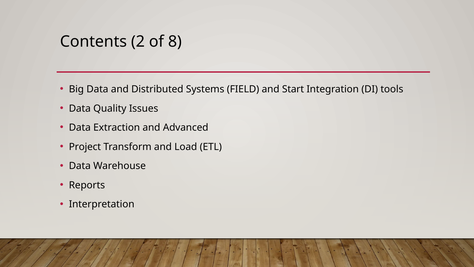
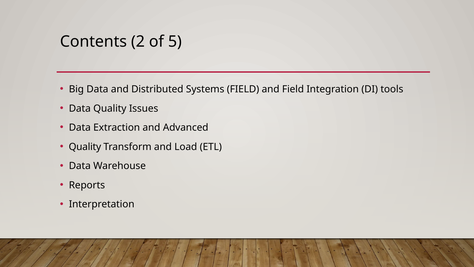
8: 8 -> 5
and Start: Start -> Field
Project at (85, 147): Project -> Quality
